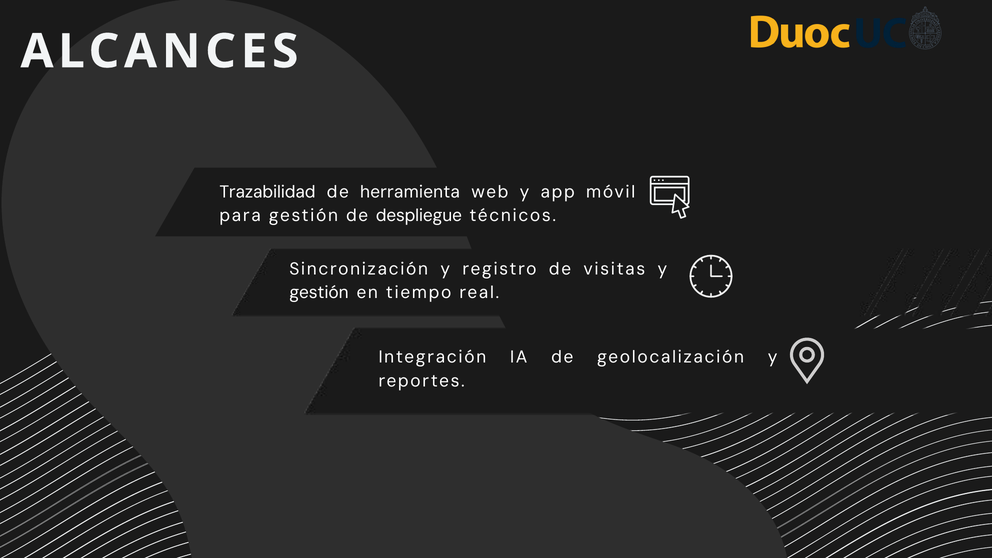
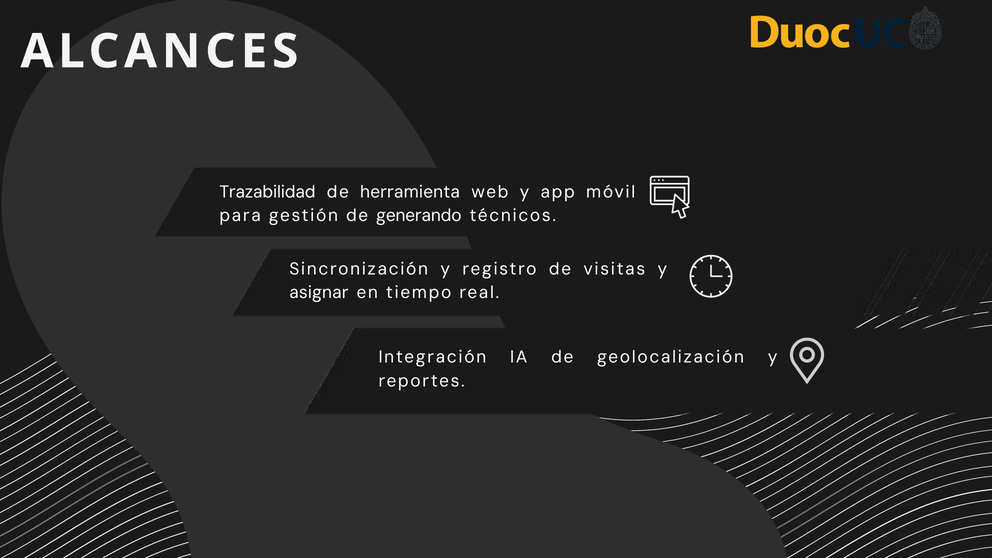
despliegue: despliegue -> generando
gestión at (319, 293): gestión -> asignar
